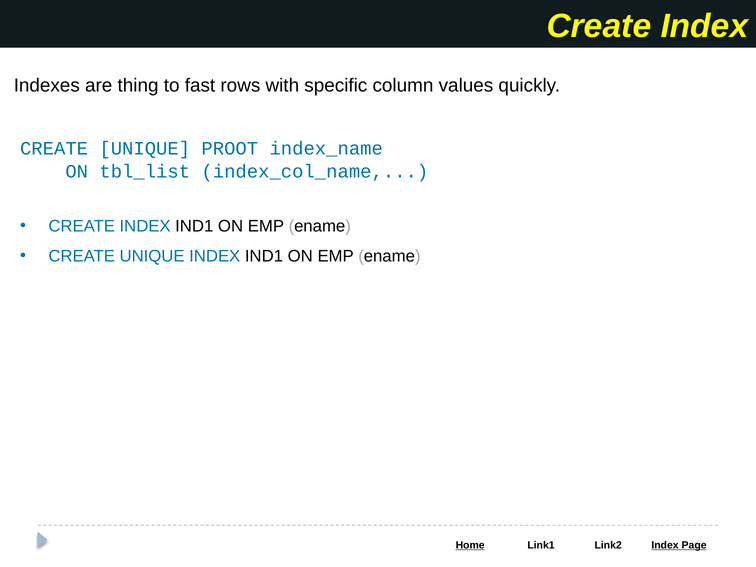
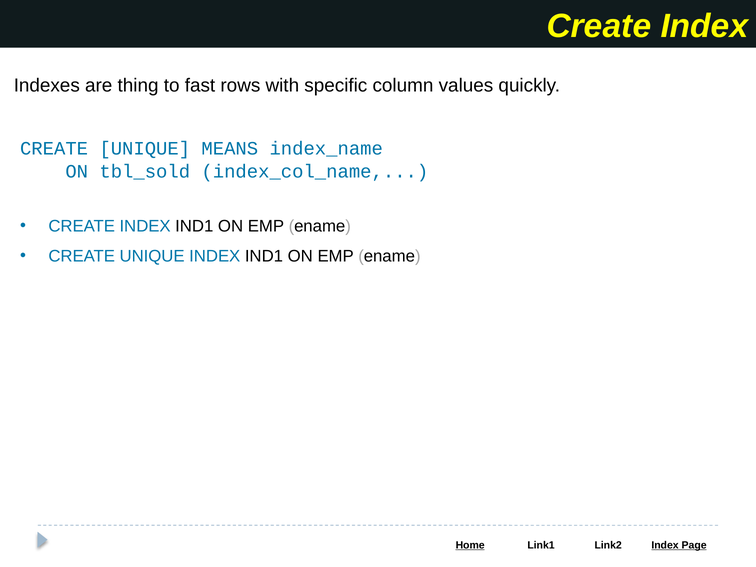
PROOT: PROOT -> MEANS
tbl_list: tbl_list -> tbl_sold
